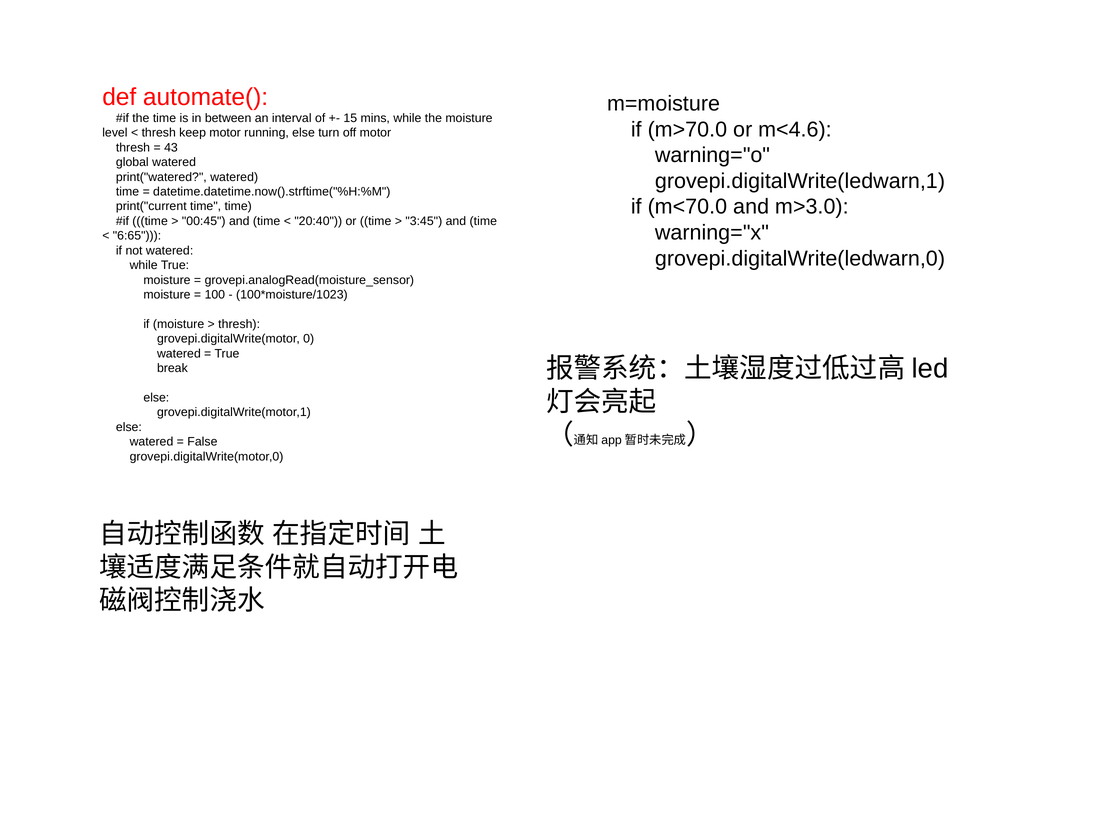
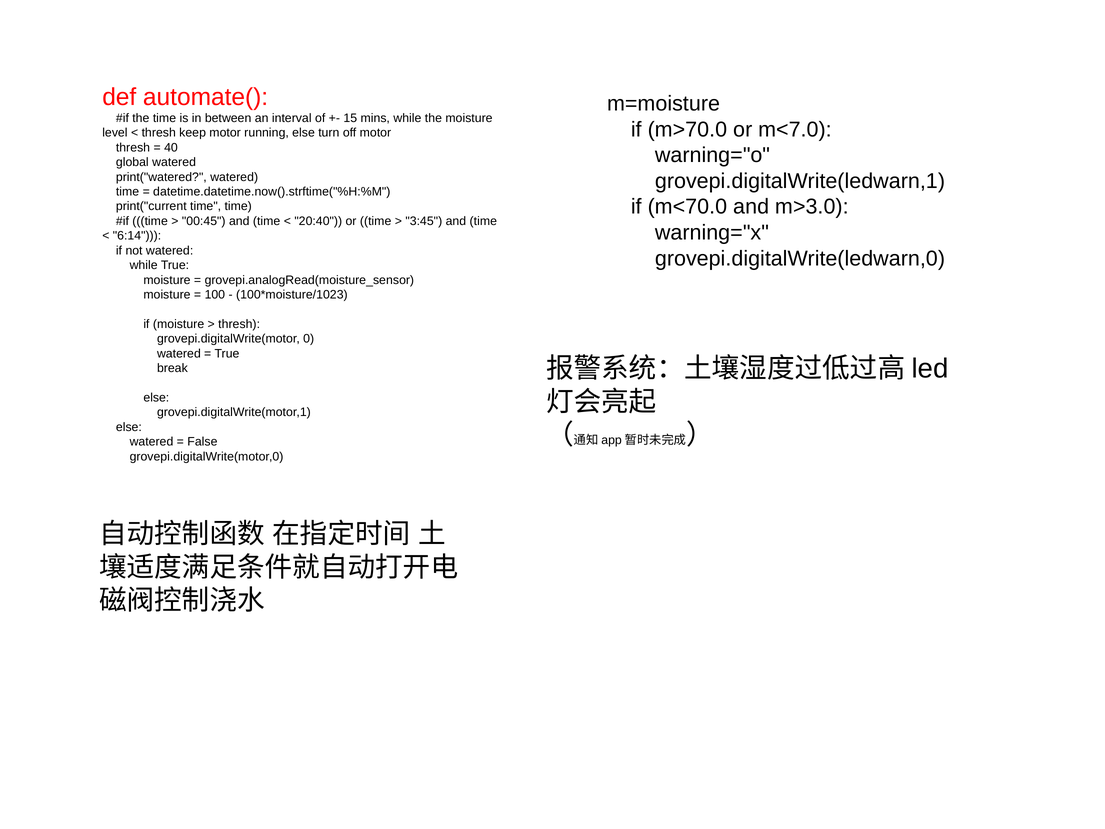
m<4.6: m<4.6 -> m<7.0
43: 43 -> 40
6:65: 6:65 -> 6:14
